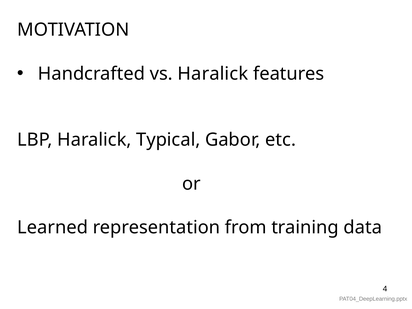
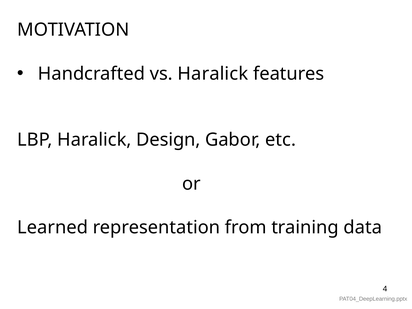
Typical: Typical -> Design
